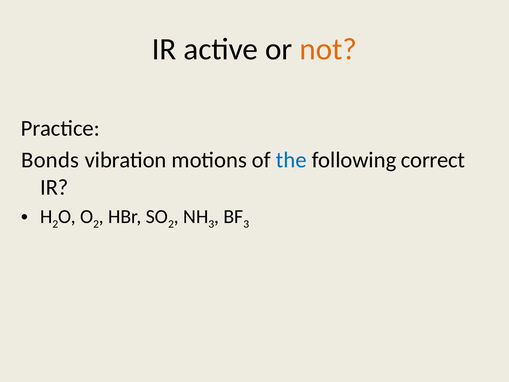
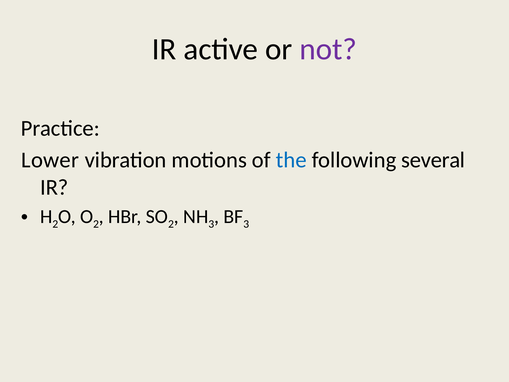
not colour: orange -> purple
Bonds: Bonds -> Lower
correct: correct -> several
